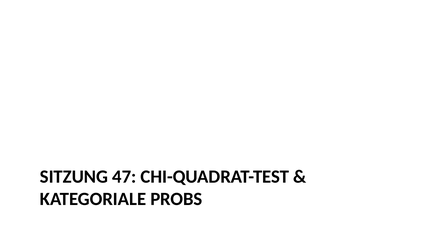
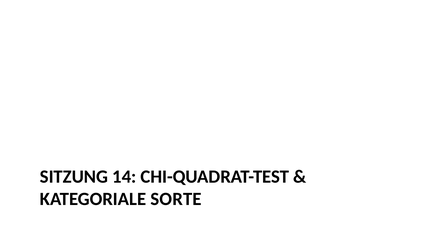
47: 47 -> 14
PROBS: PROBS -> SORTE
